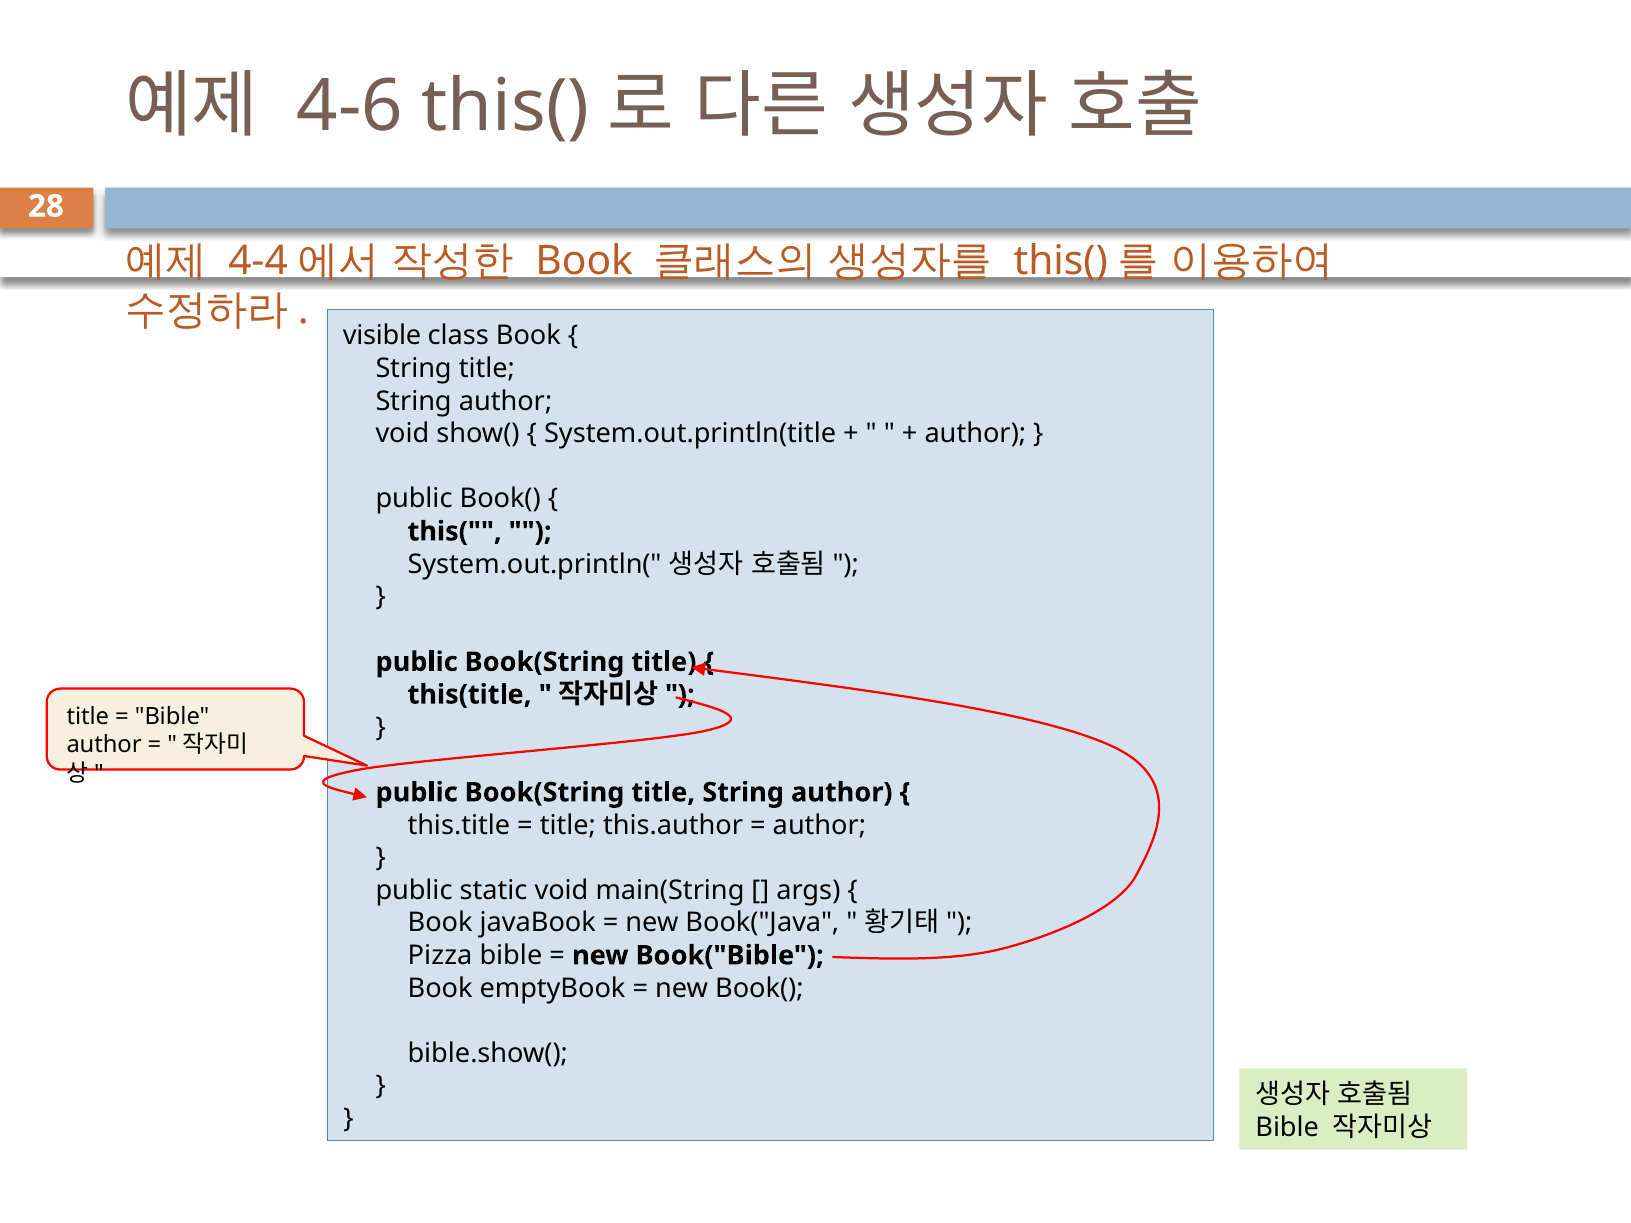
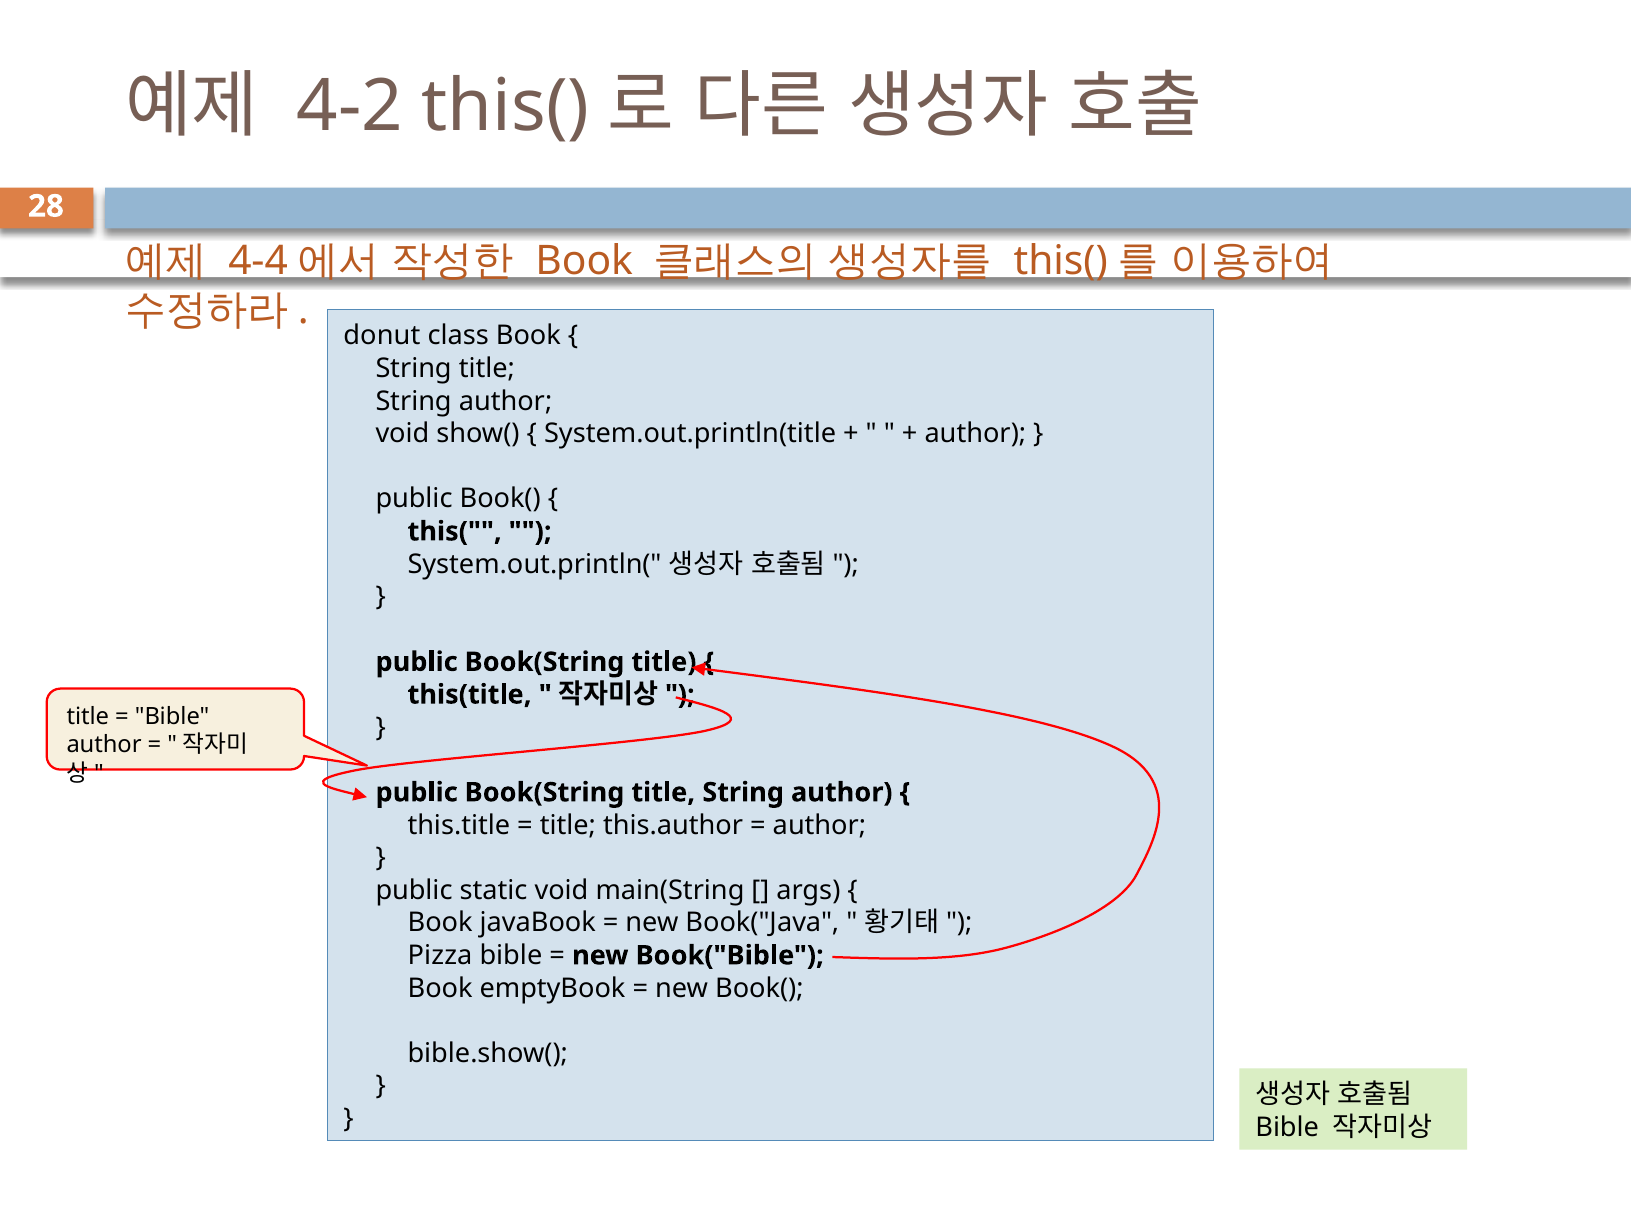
4-6: 4-6 -> 4-2
visible: visible -> donut
